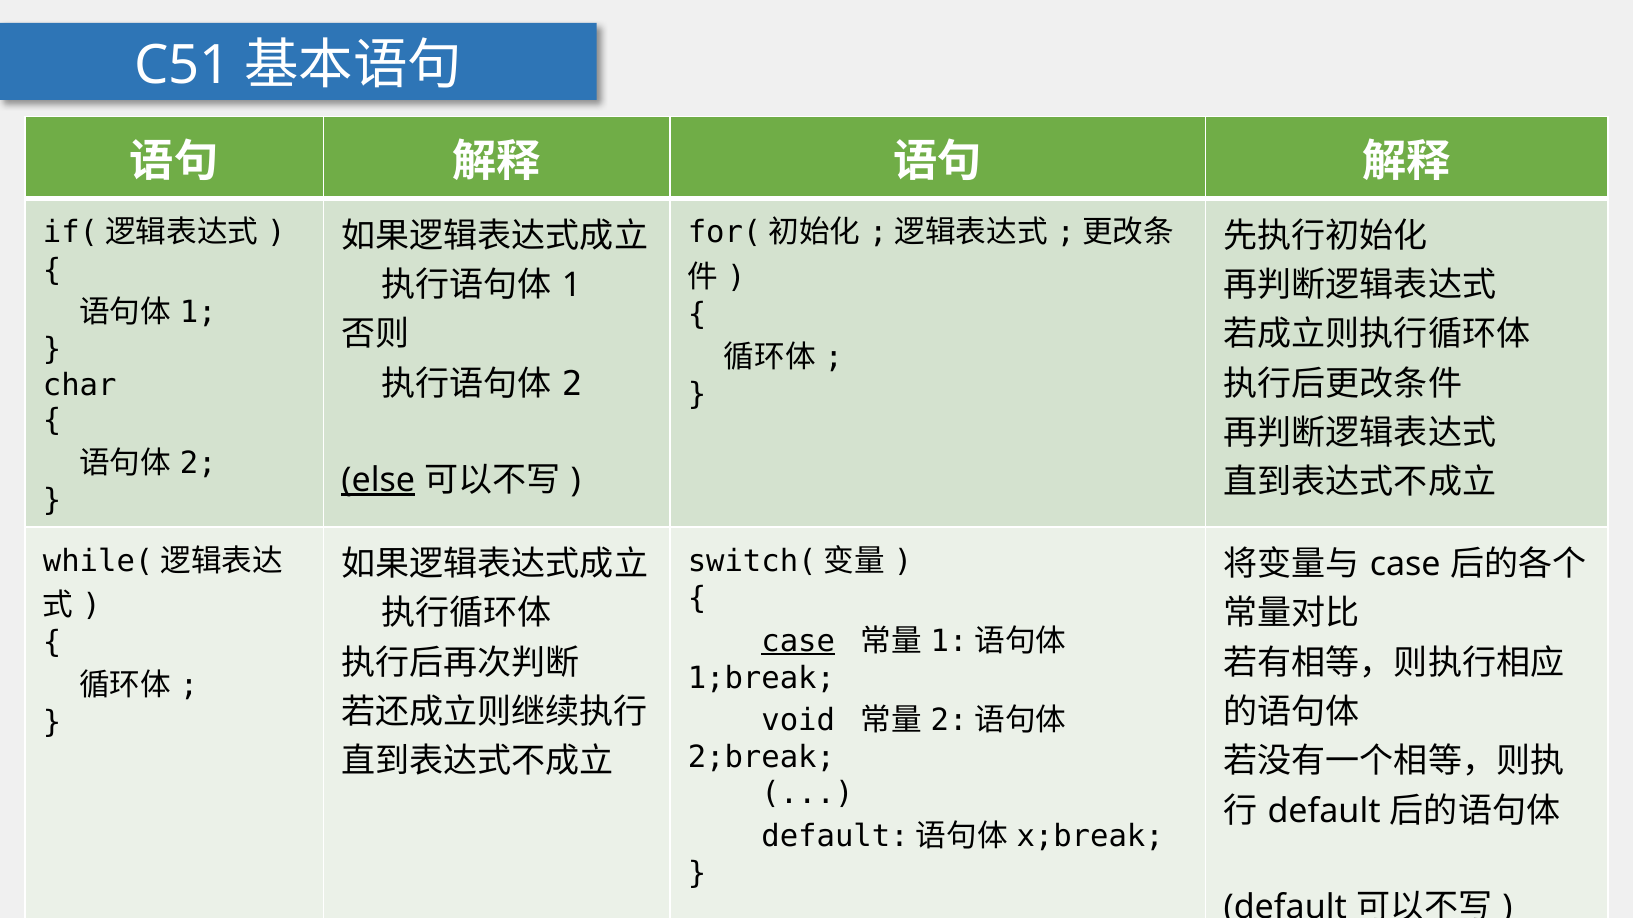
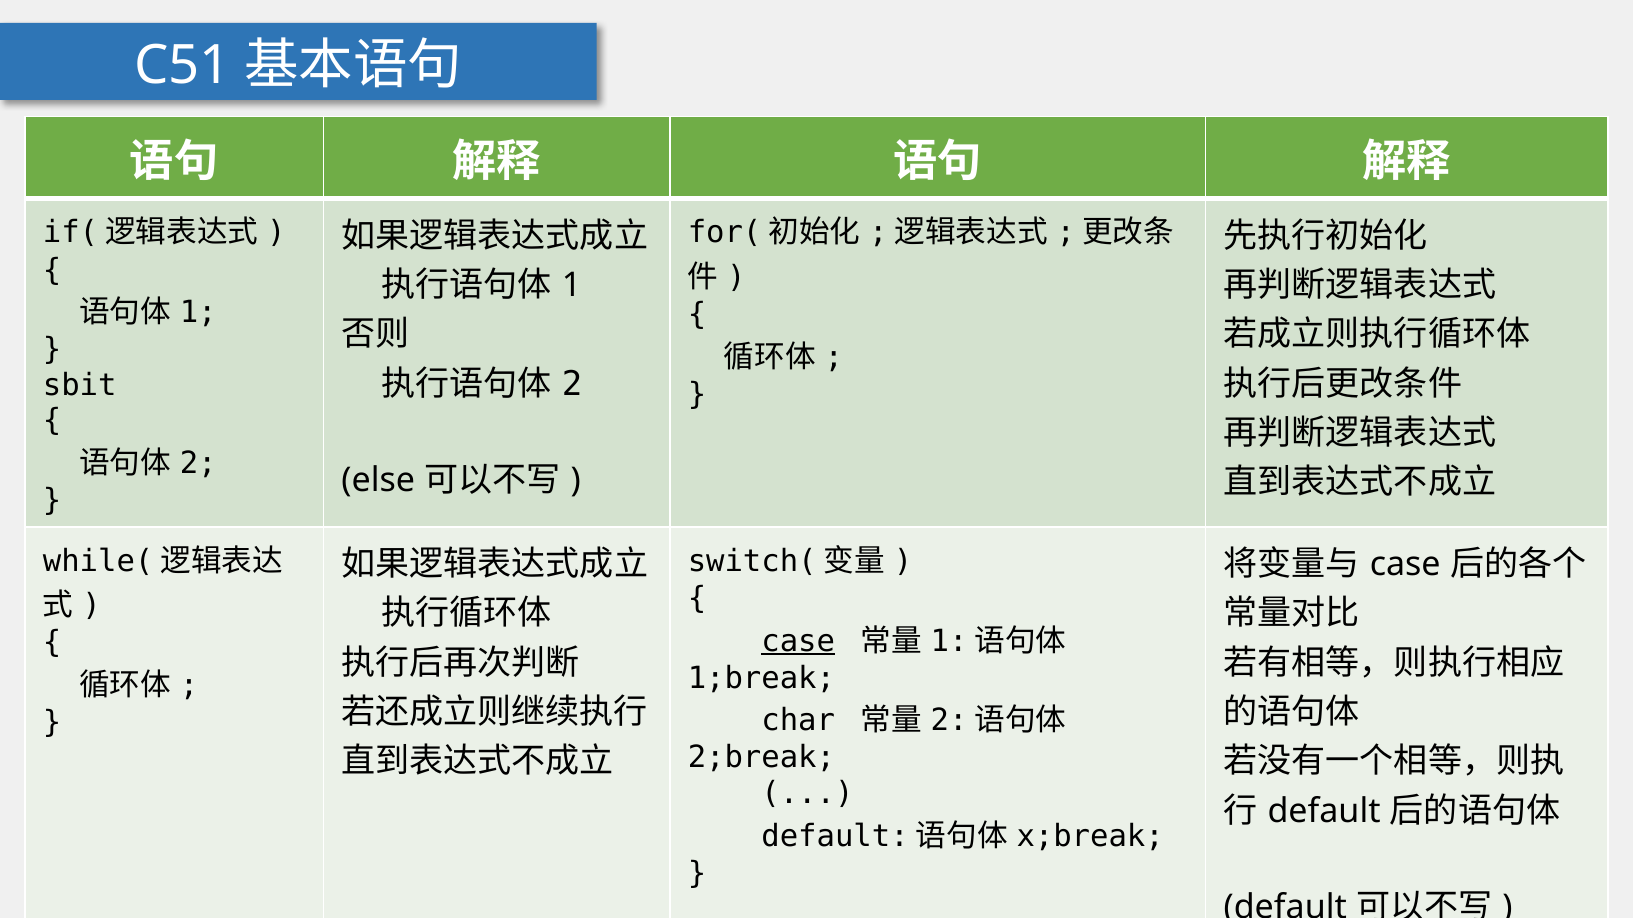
char: char -> sbit
else underline: present -> none
void: void -> char
